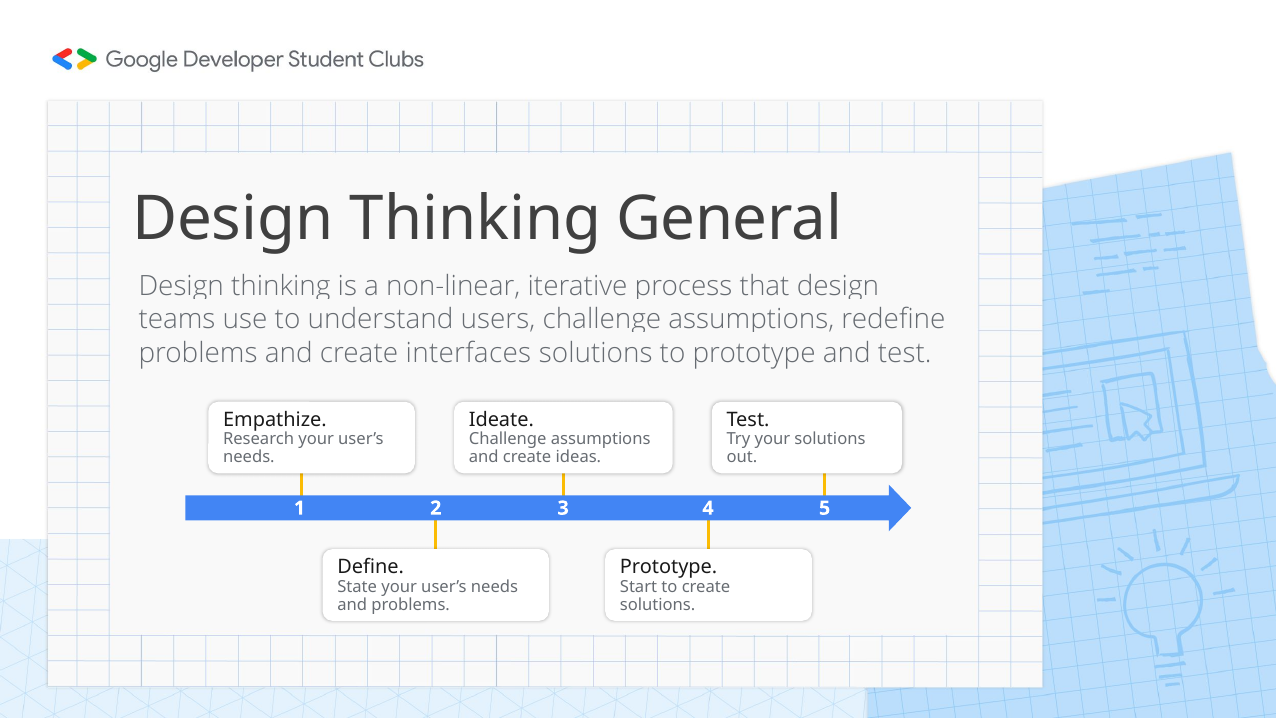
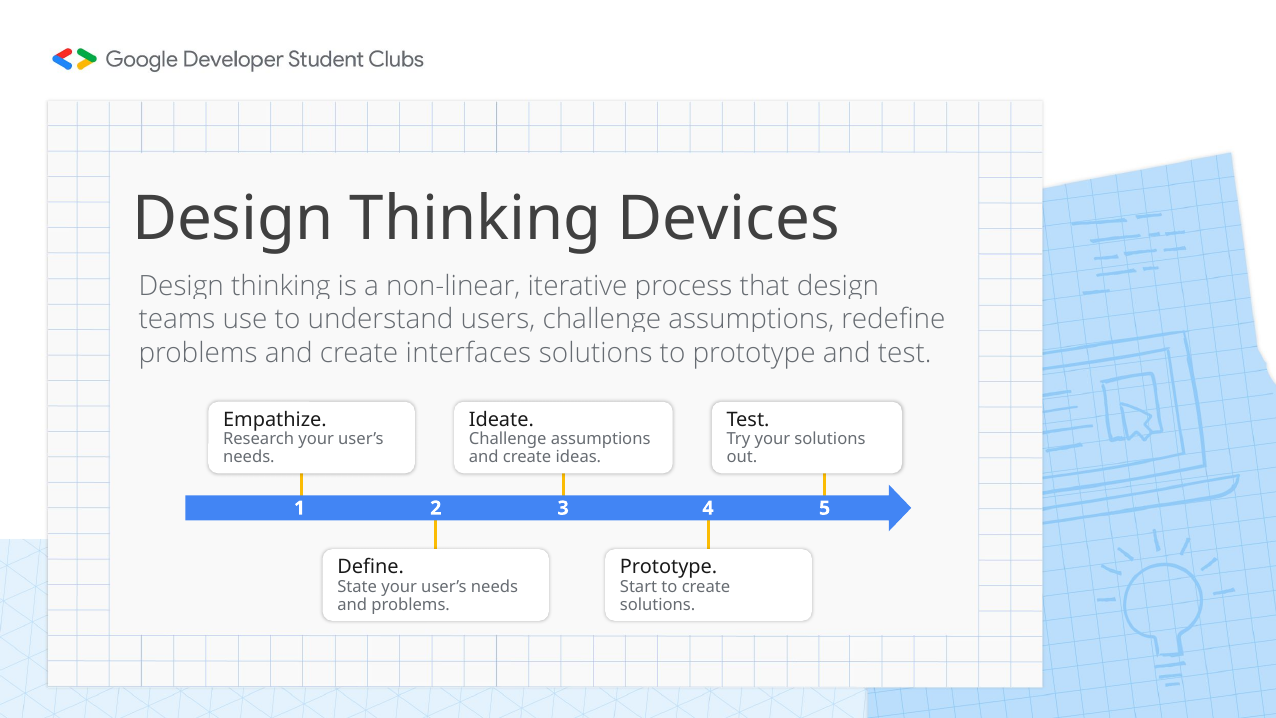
General: General -> Devices
